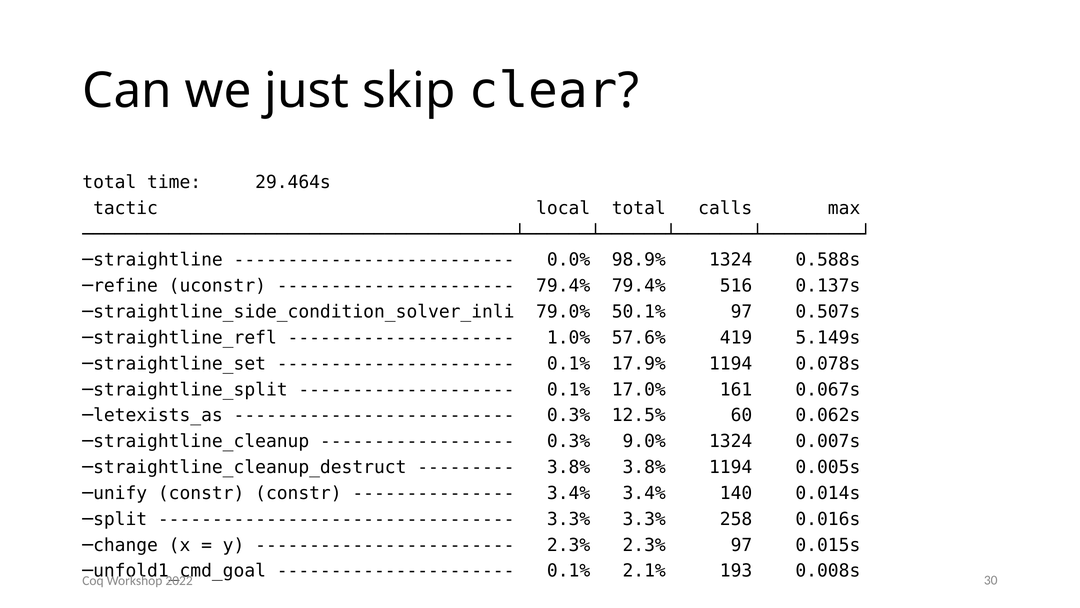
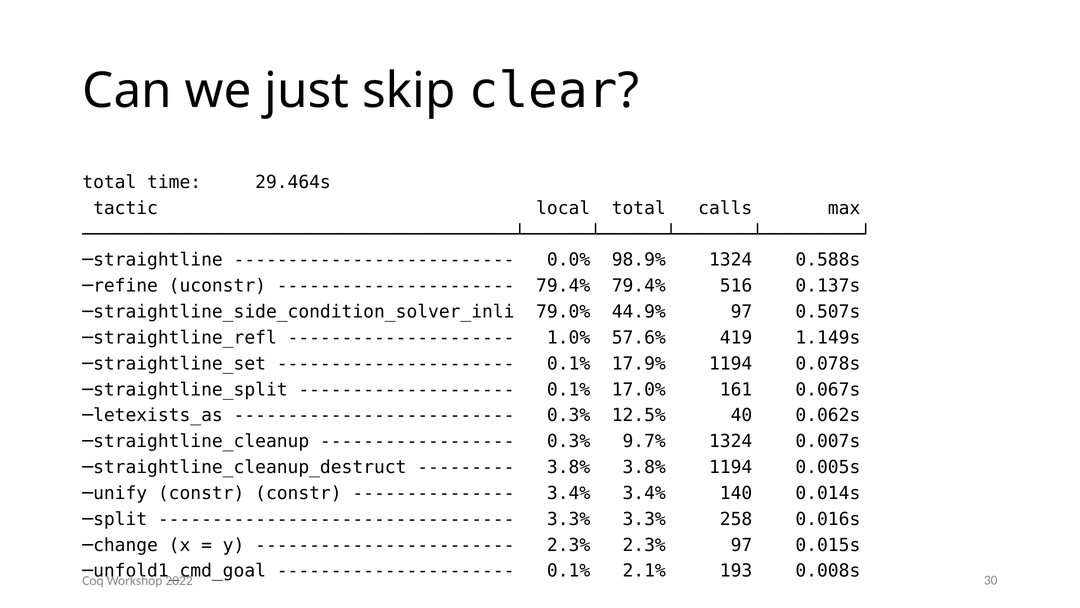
50.1%: 50.1% -> 44.9%
5.149s: 5.149s -> 1.149s
60: 60 -> 40
9.0%: 9.0% -> 9.7%
